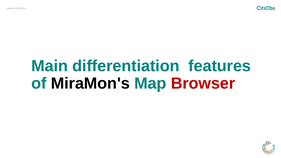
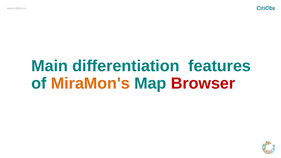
MiraMon's colour: black -> orange
